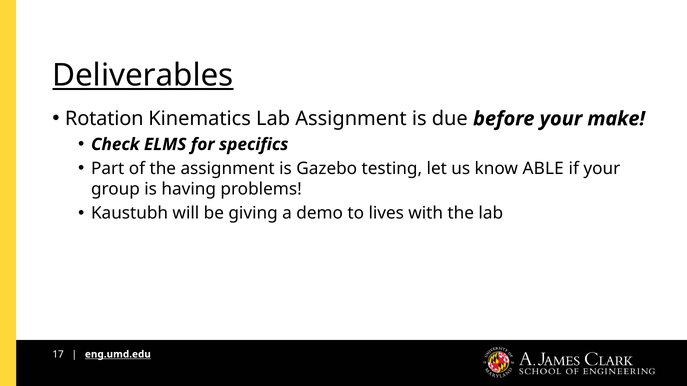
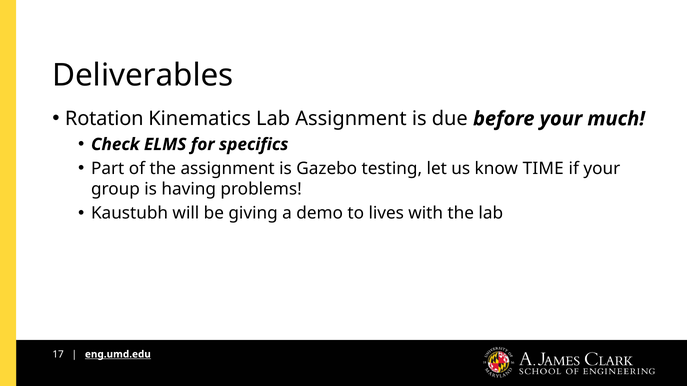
Deliverables underline: present -> none
make: make -> much
ABLE: ABLE -> TIME
